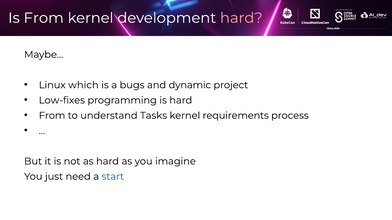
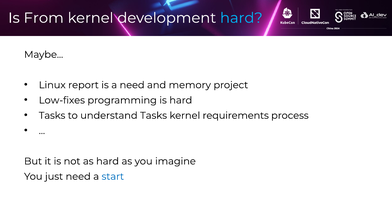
hard at (241, 18) colour: pink -> light blue
which: which -> report
a bugs: bugs -> need
dynamic: dynamic -> memory
From at (52, 116): From -> Tasks
